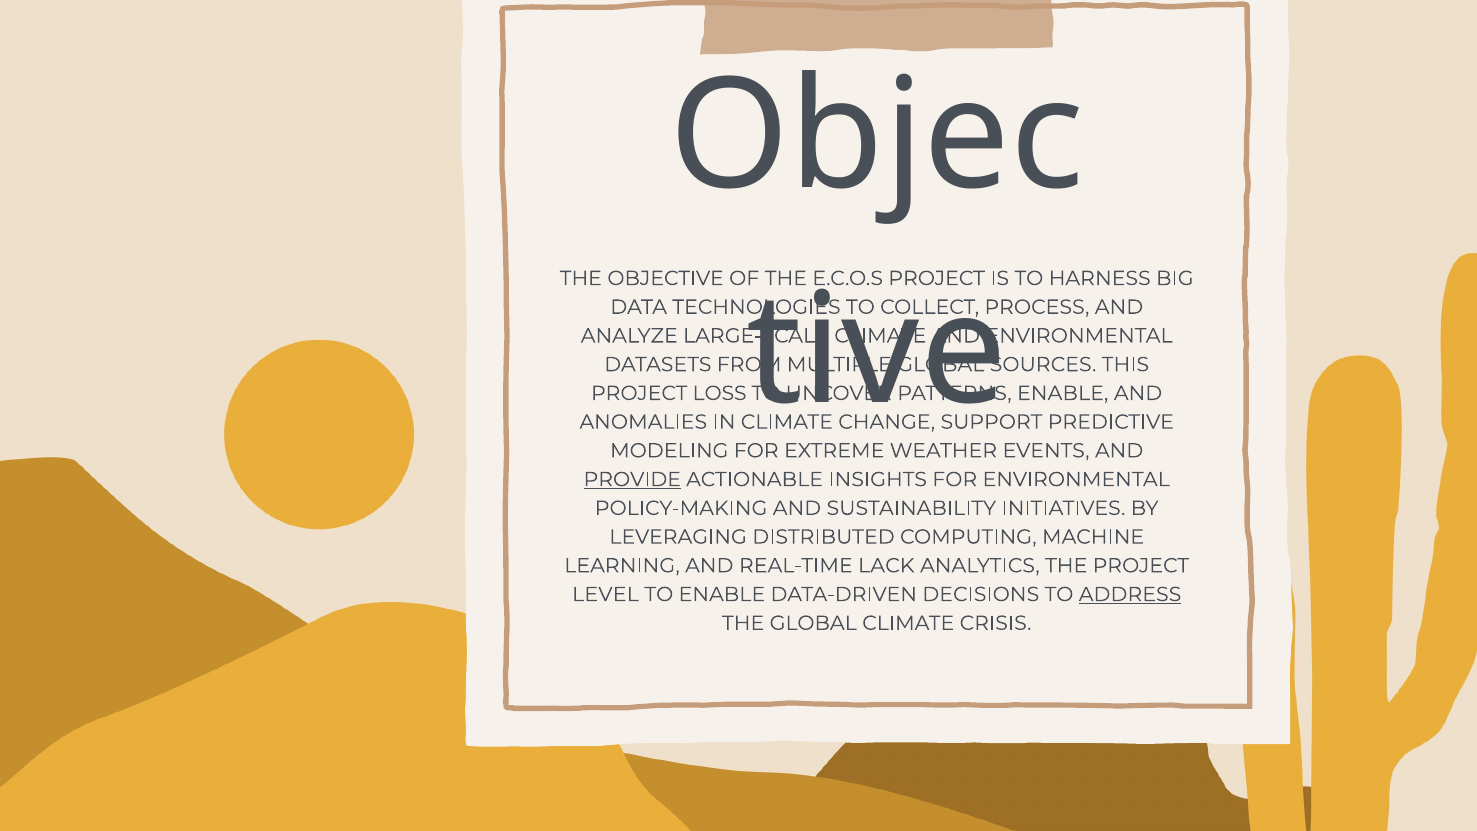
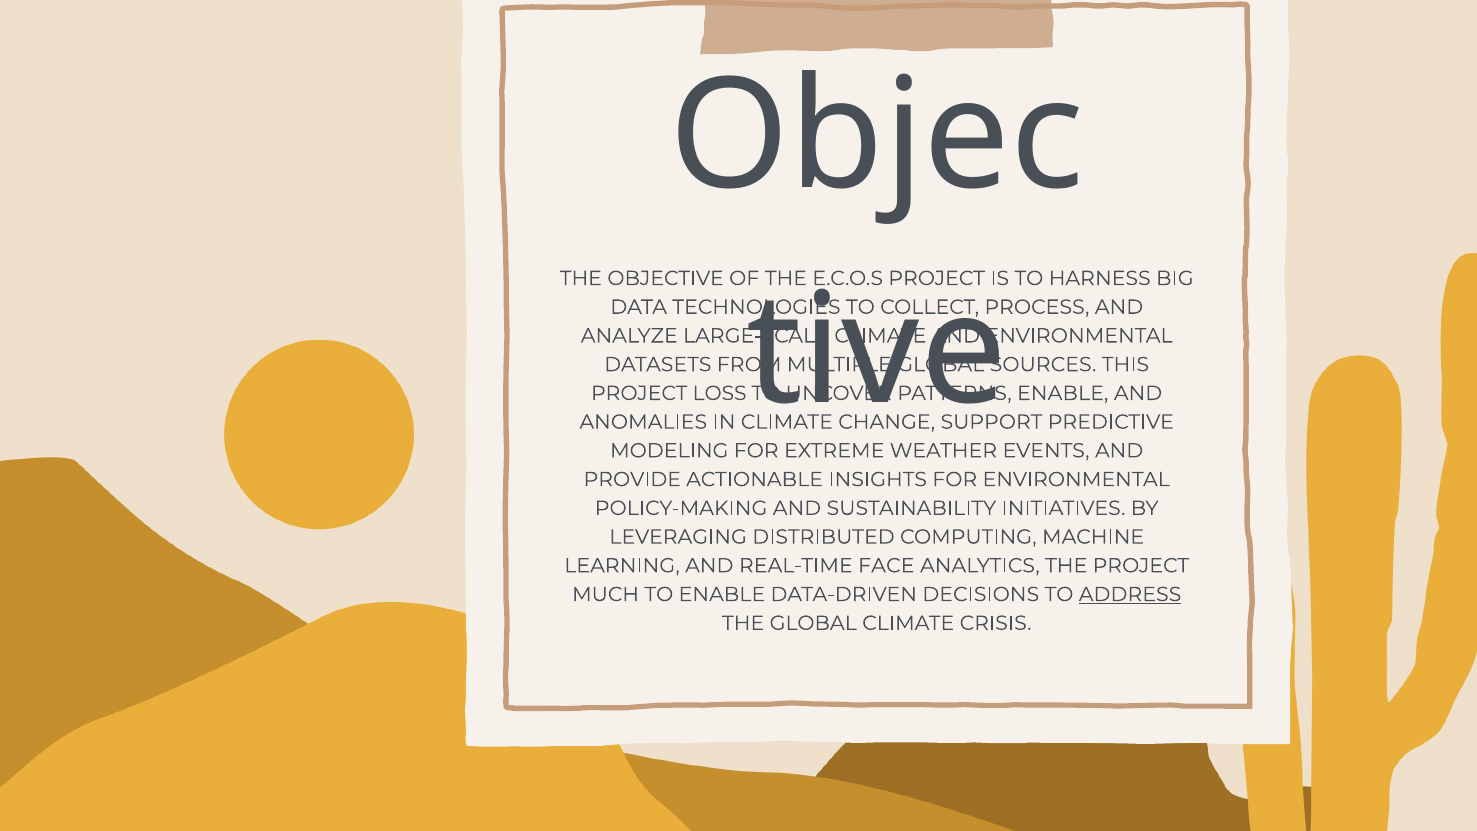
PROVIDE underline: present -> none
LACK: LACK -> FACE
LEVEL: LEVEL -> MUCH
